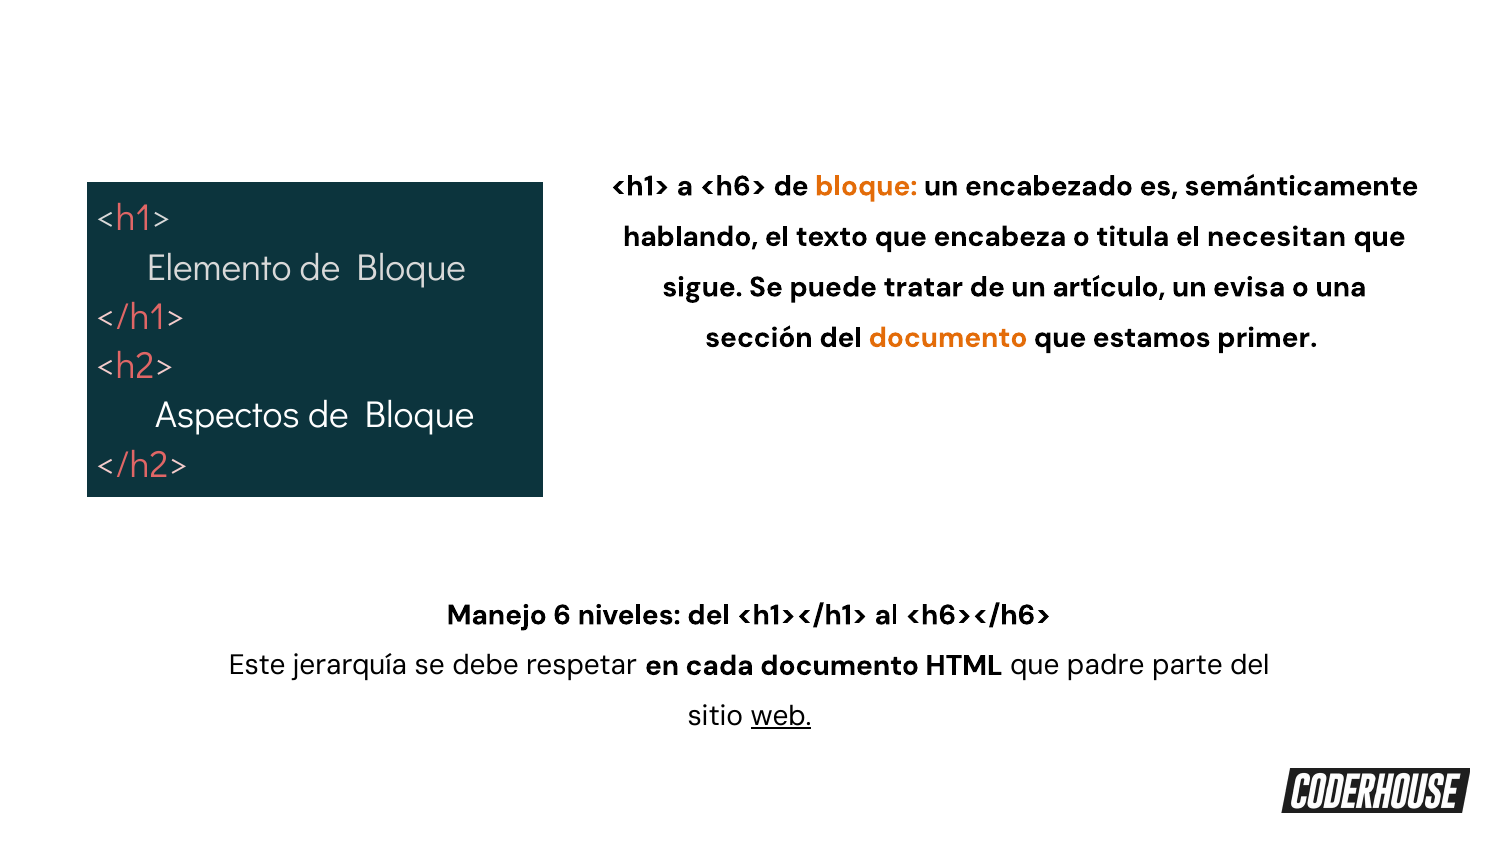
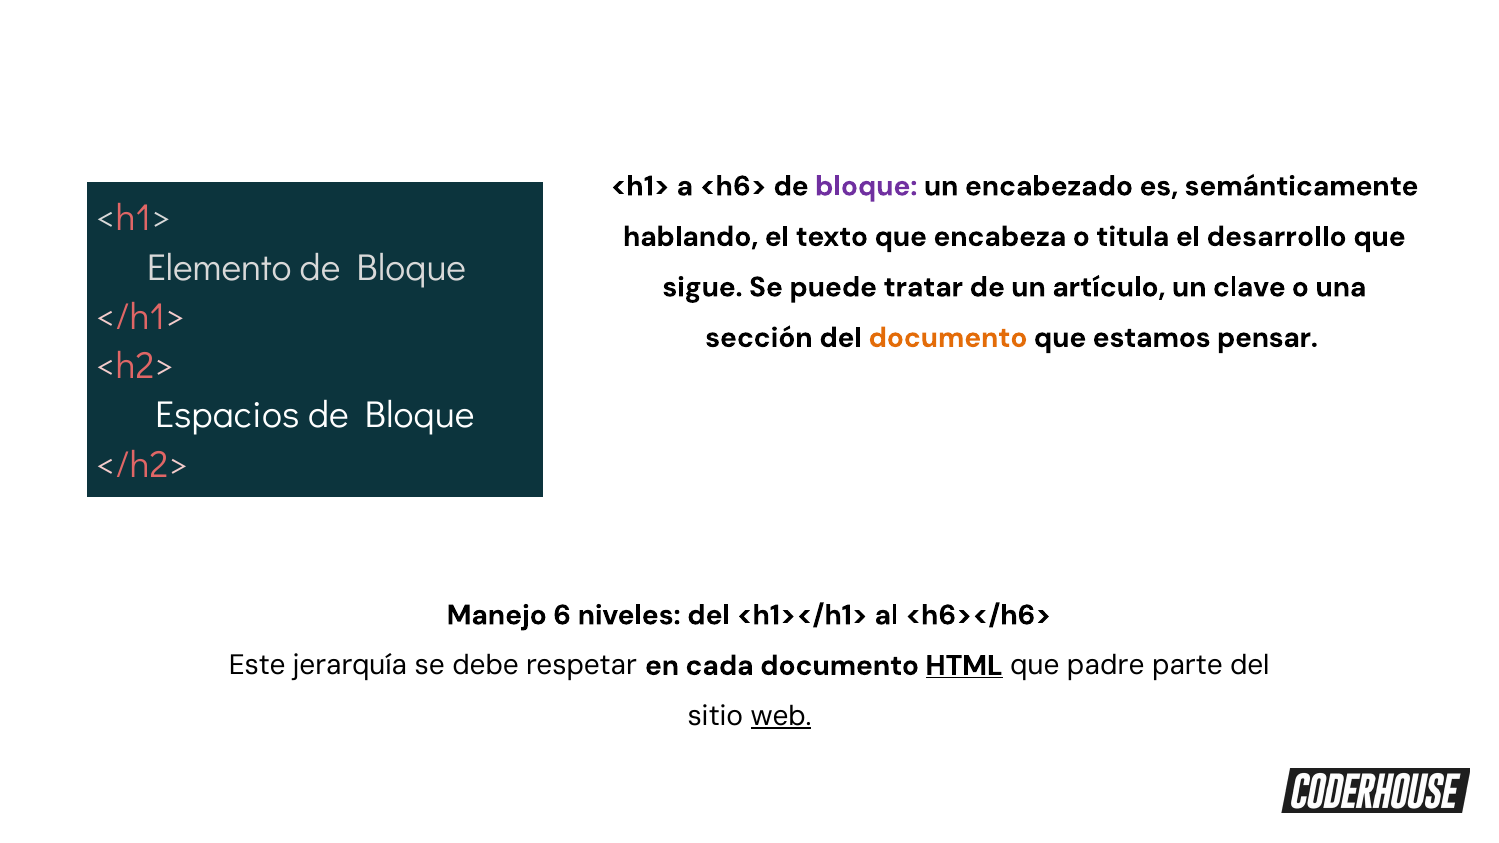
bloque at (866, 186) colour: orange -> purple
necesitan: necesitan -> desarrollo
evisa: evisa -> clave
primer: primer -> pensar
Aspectos: Aspectos -> Espacios
HTML underline: none -> present
